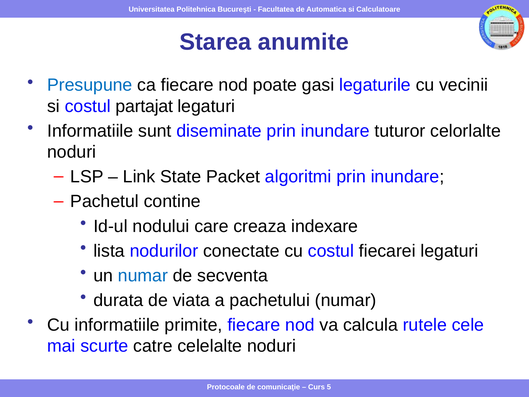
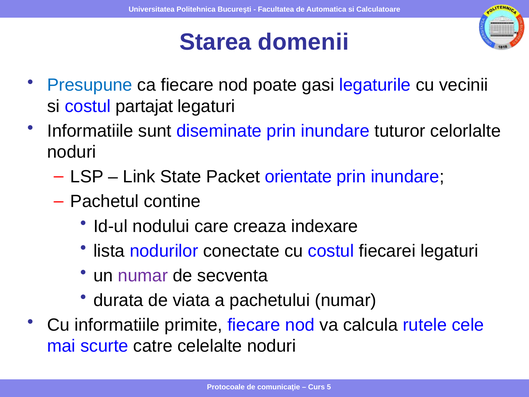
anumite: anumite -> domenii
algoritmi: algoritmi -> orientate
numar at (143, 275) colour: blue -> purple
